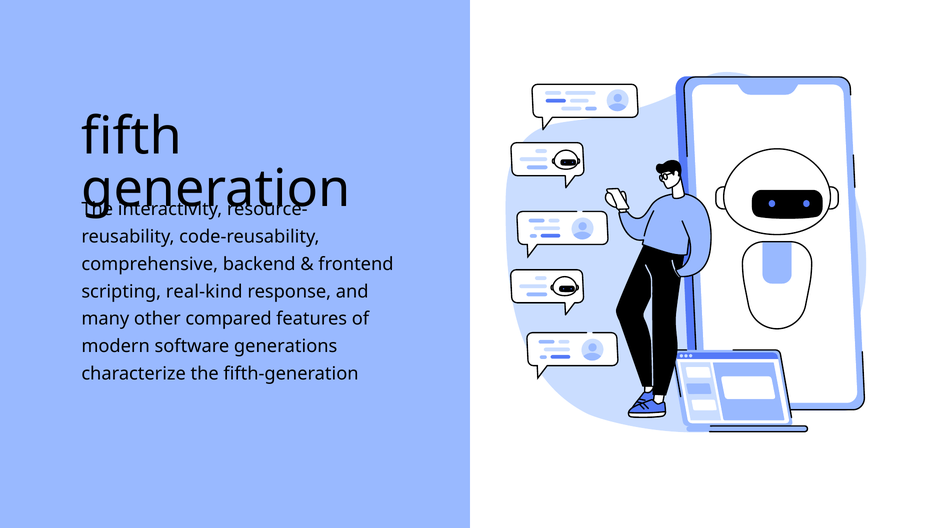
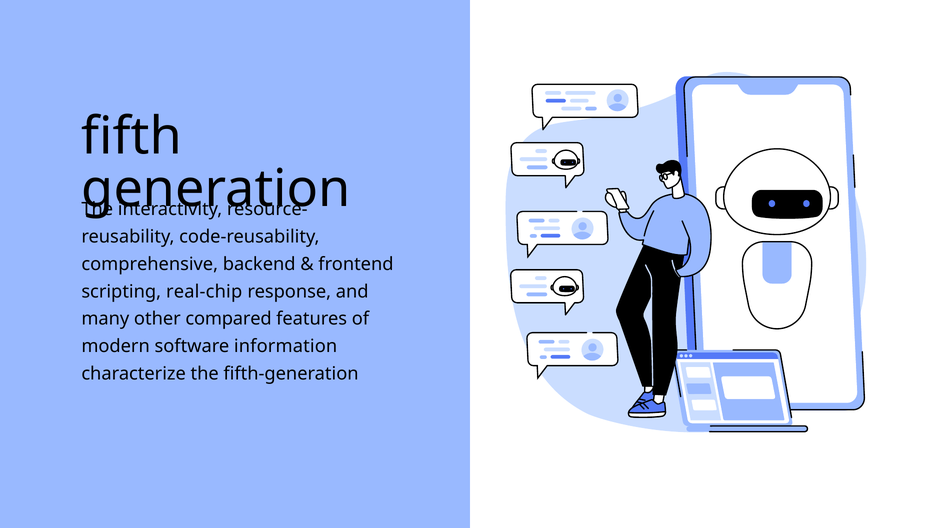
real-kind: real-kind -> real-chip
generations: generations -> information
